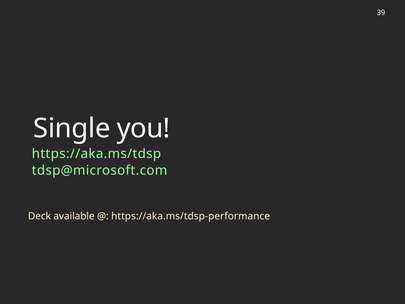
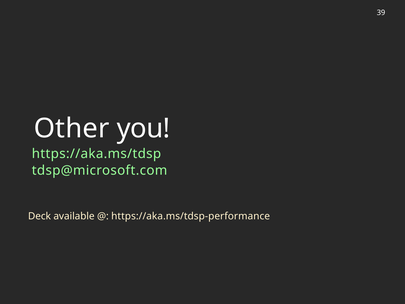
Single: Single -> Other
